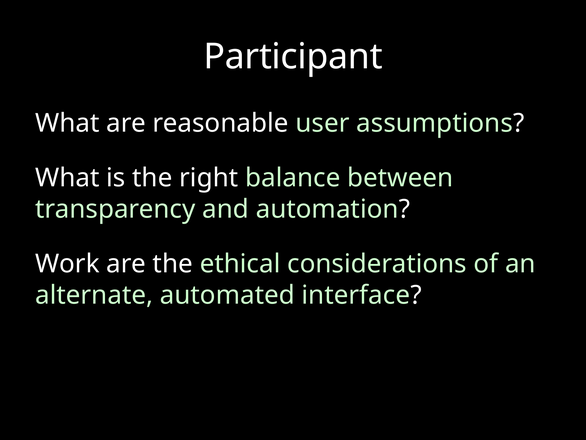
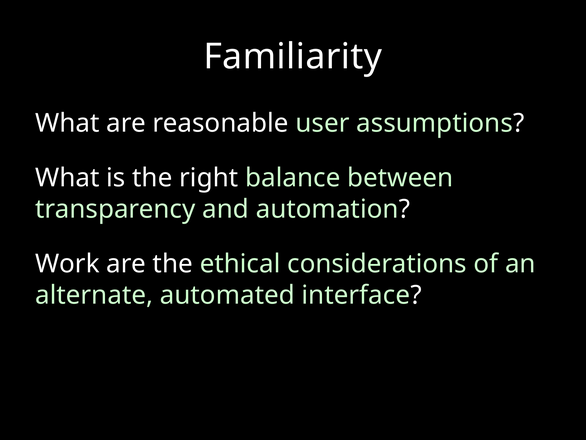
Participant: Participant -> Familiarity
